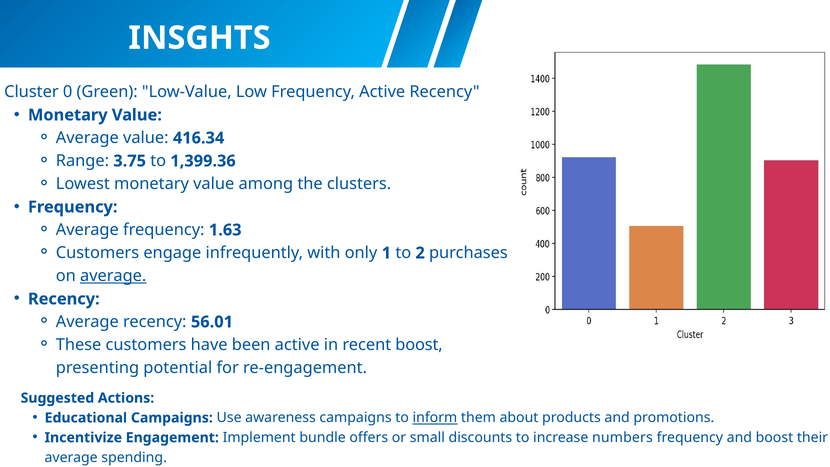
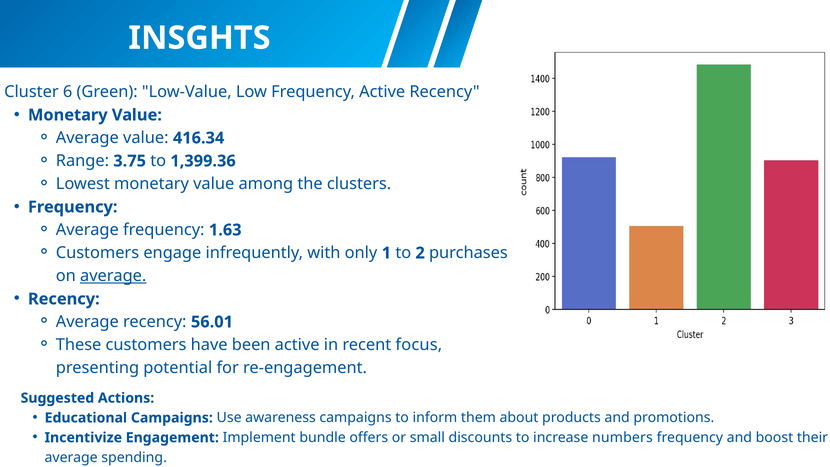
0: 0 -> 6
recent boost: boost -> focus
inform underline: present -> none
